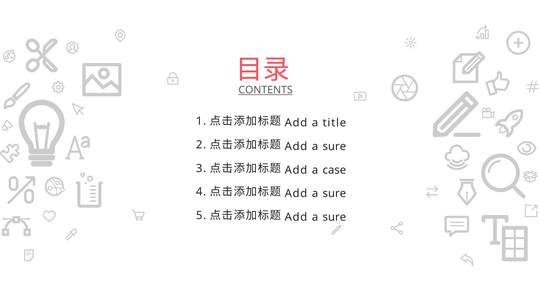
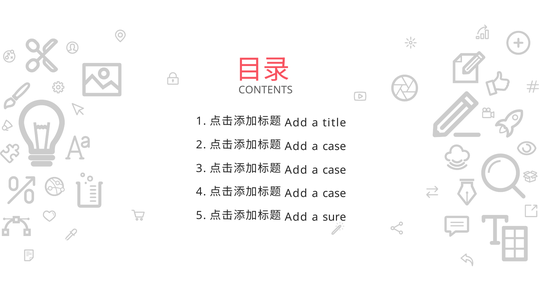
CONTENTS underline: present -> none
sure at (334, 147): sure -> case
sure at (334, 194): sure -> case
